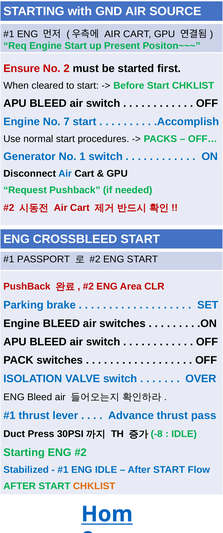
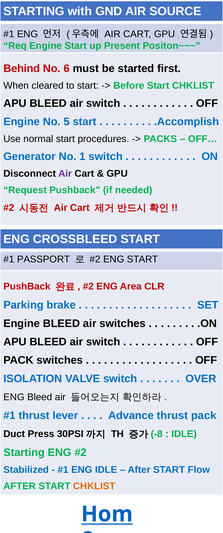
Ensure: Ensure -> Behind
2: 2 -> 6
7: 7 -> 5
Air at (65, 174) colour: blue -> purple
thrust pass: pass -> pack
